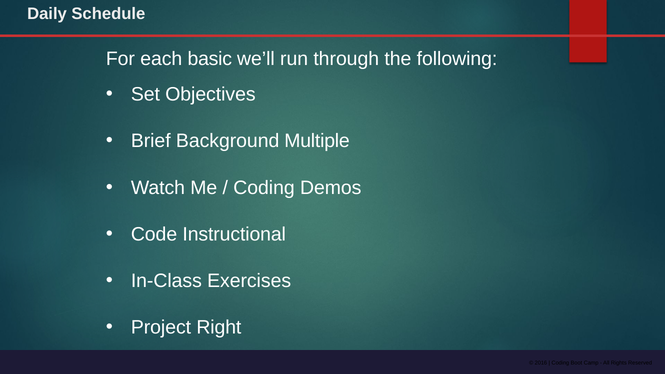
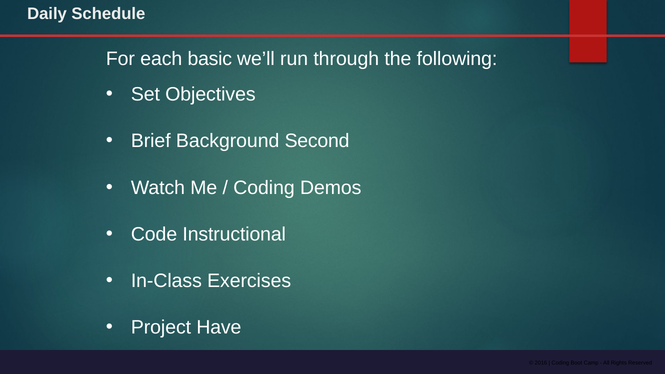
Multiple: Multiple -> Second
Right: Right -> Have
